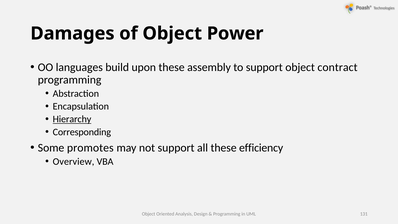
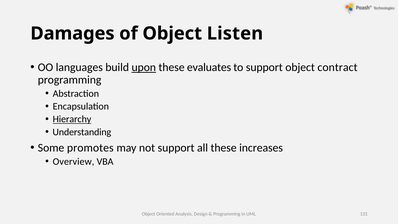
Power: Power -> Listen
upon underline: none -> present
assembly: assembly -> evaluates
Corresponding: Corresponding -> Understanding
efficiency: efficiency -> increases
